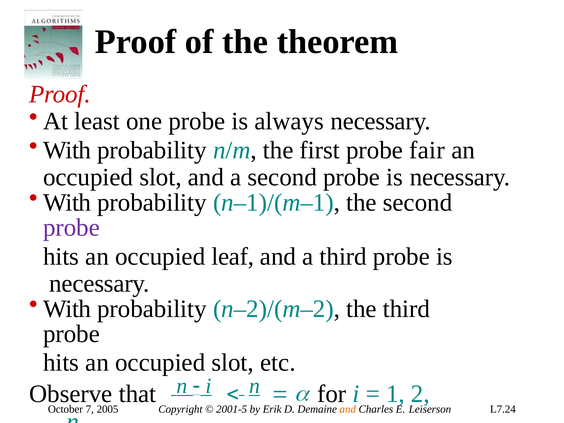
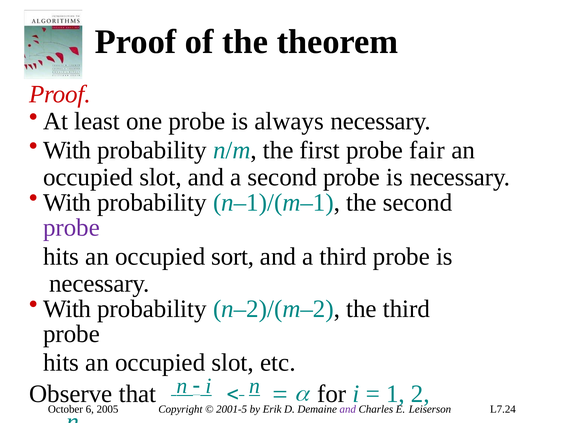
leaf: leaf -> sort
7: 7 -> 6
and at (348, 409) colour: orange -> purple
